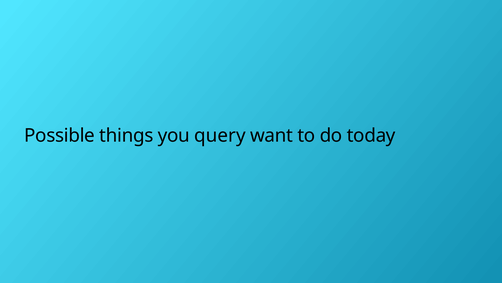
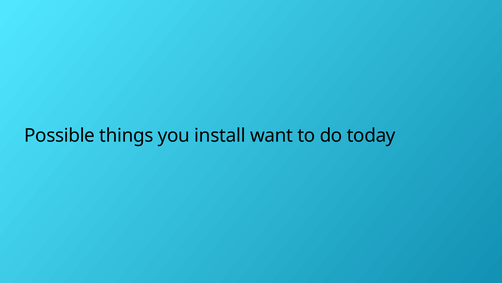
query: query -> install
